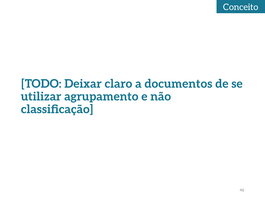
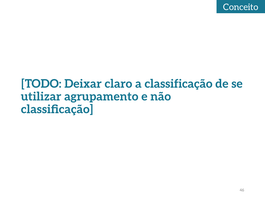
a documentos: documentos -> classificação
